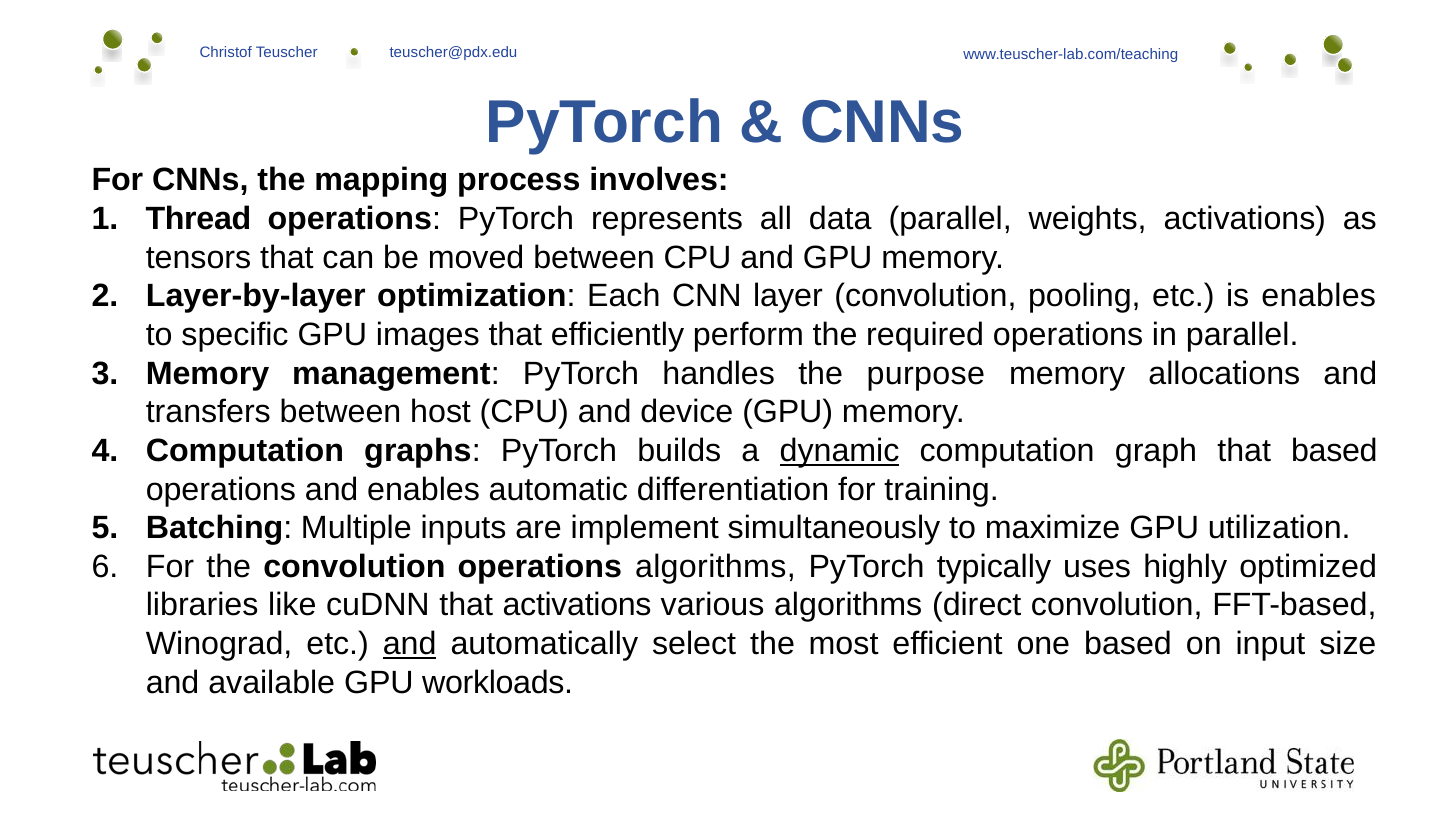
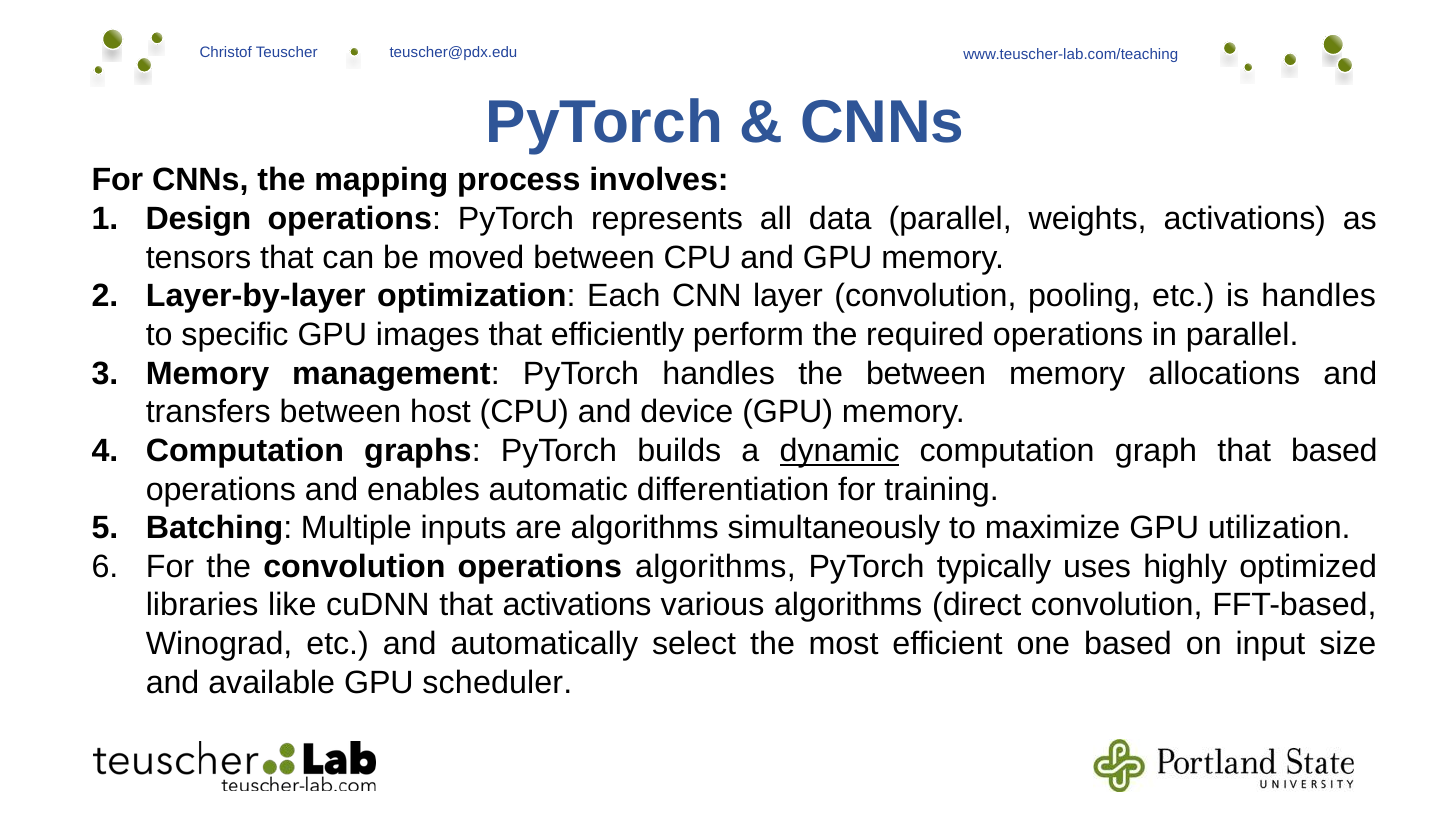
Thread: Thread -> Design
is enables: enables -> handles
the purpose: purpose -> between
are implement: implement -> algorithms
and at (410, 644) underline: present -> none
workloads: workloads -> scheduler
